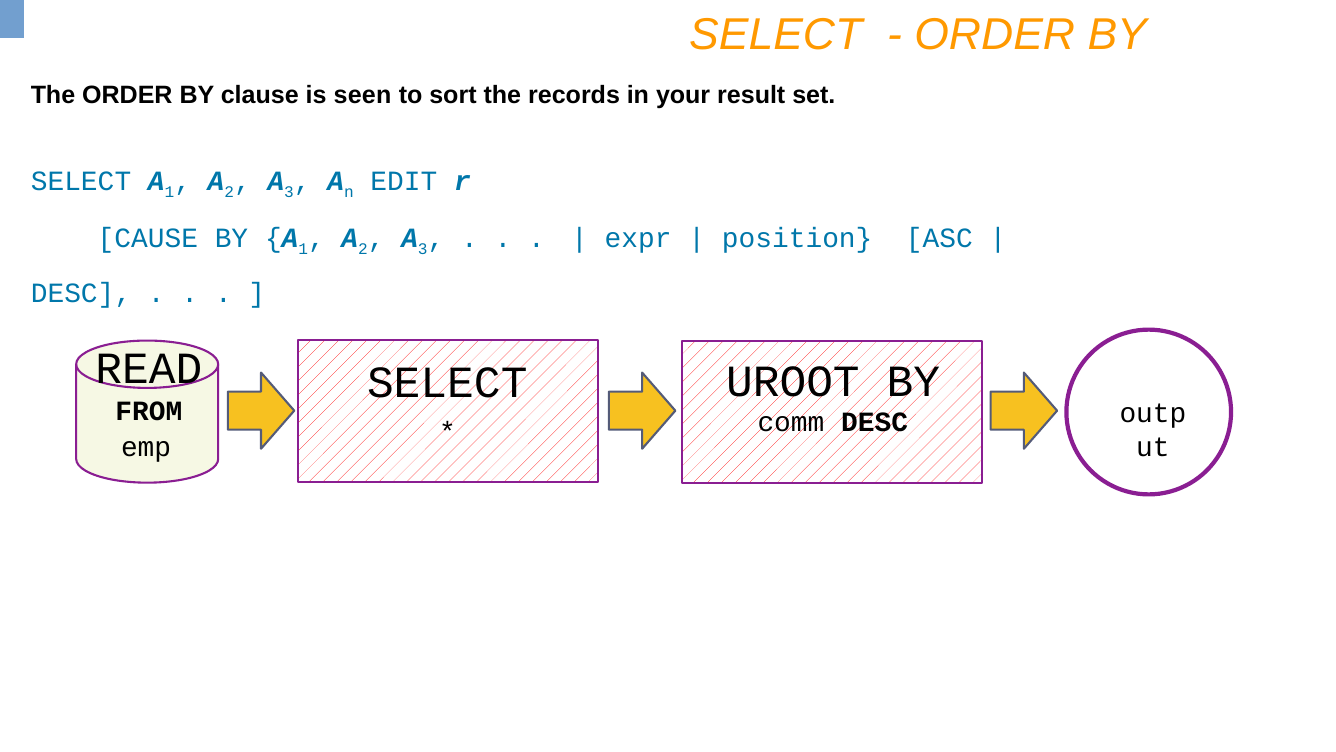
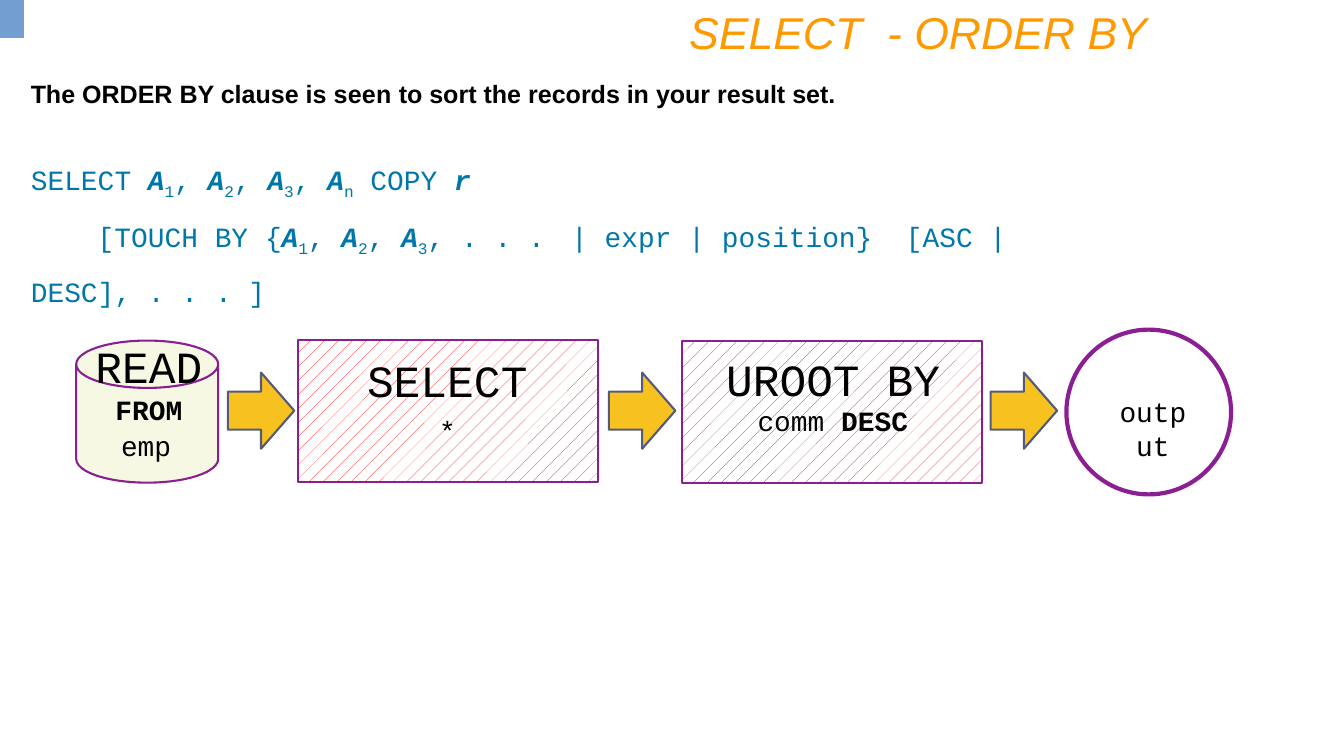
EDIT: EDIT -> COPY
CAUSE: CAUSE -> TOUCH
